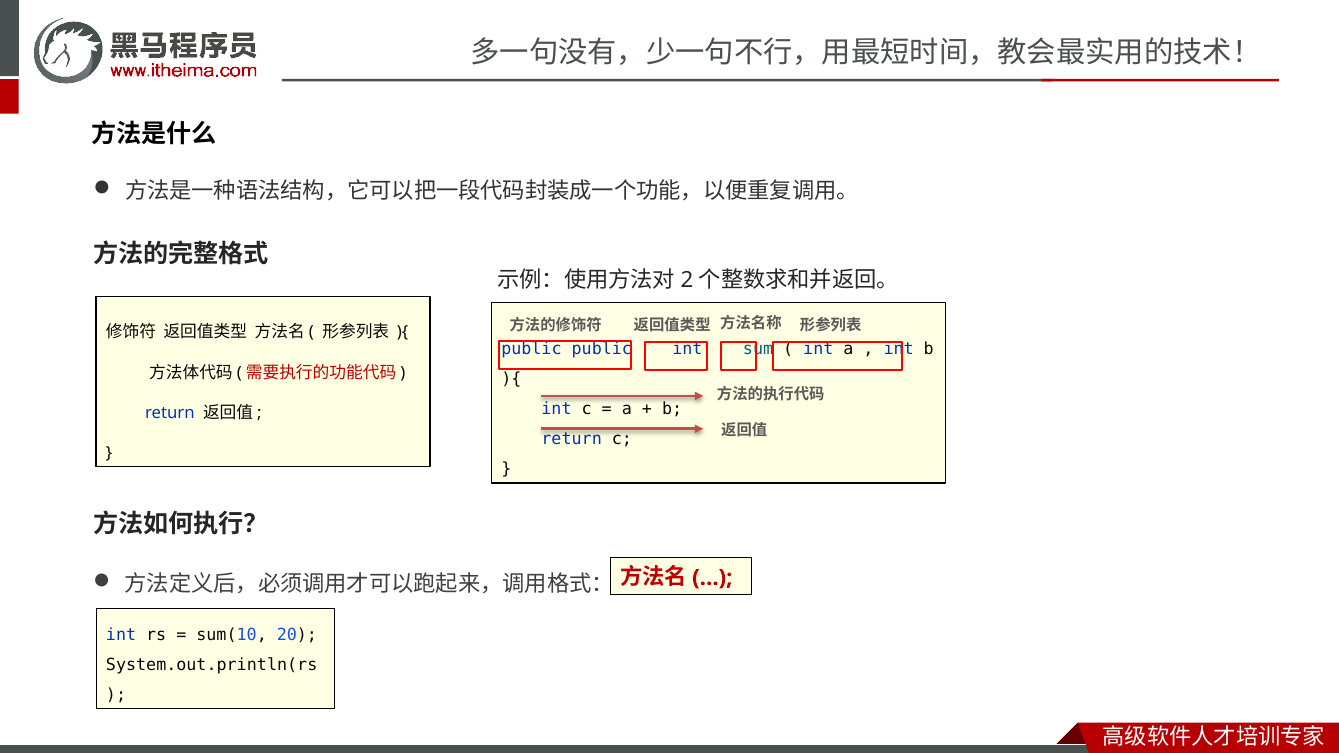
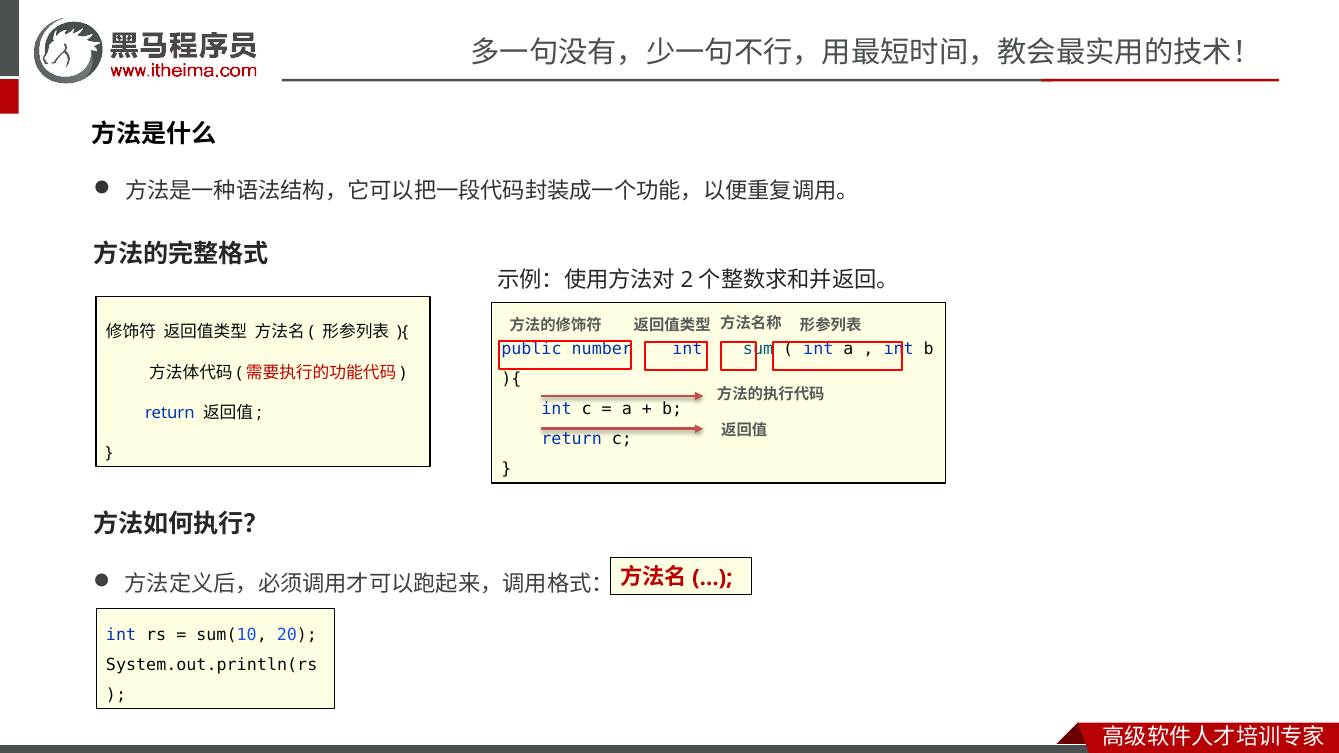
public public: public -> number
